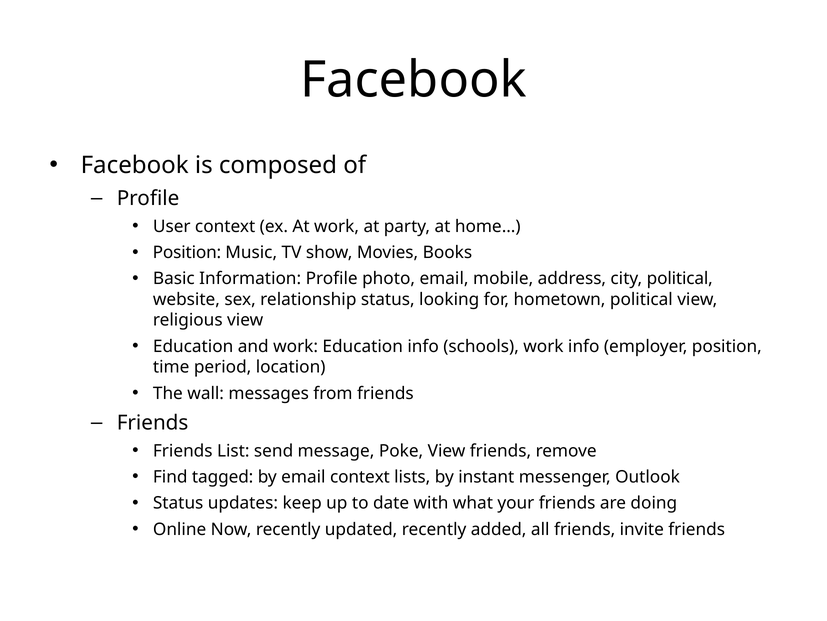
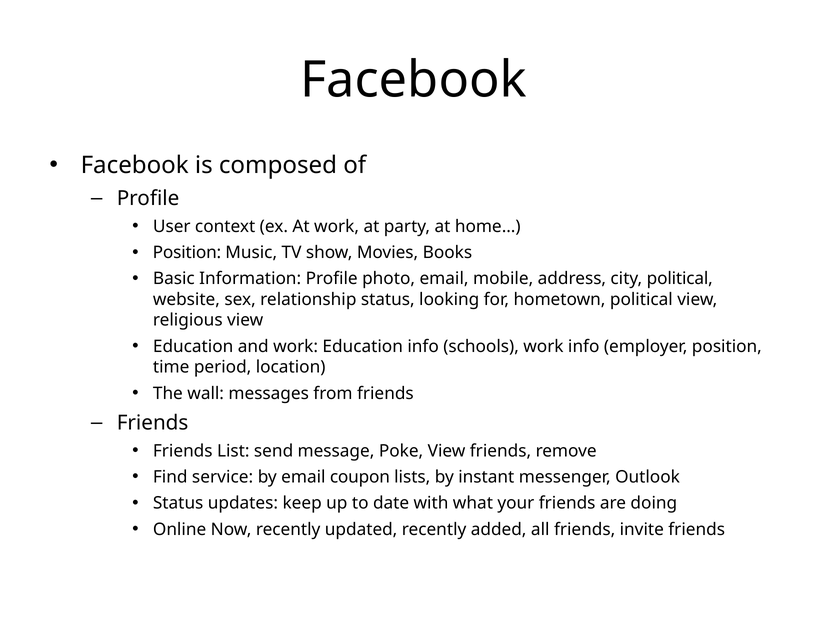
tagged: tagged -> service
email context: context -> coupon
